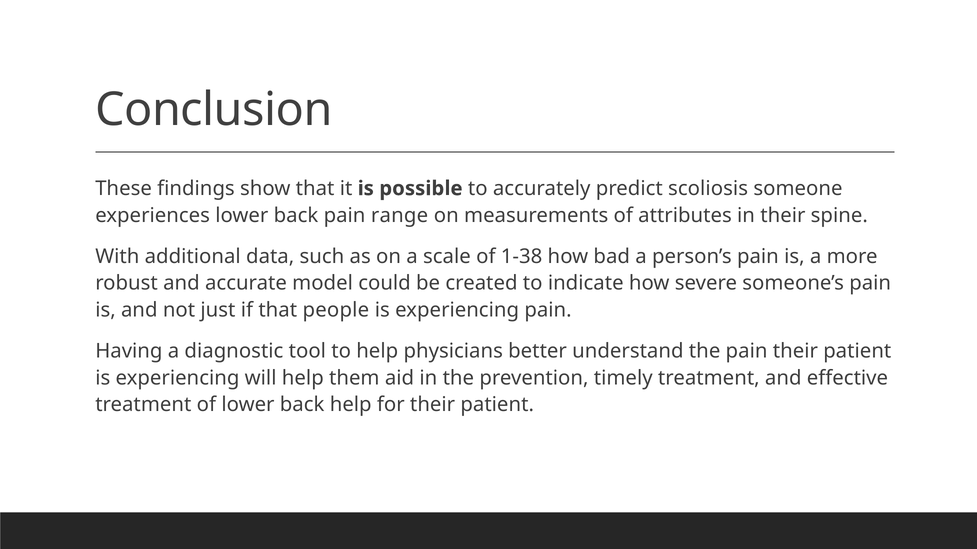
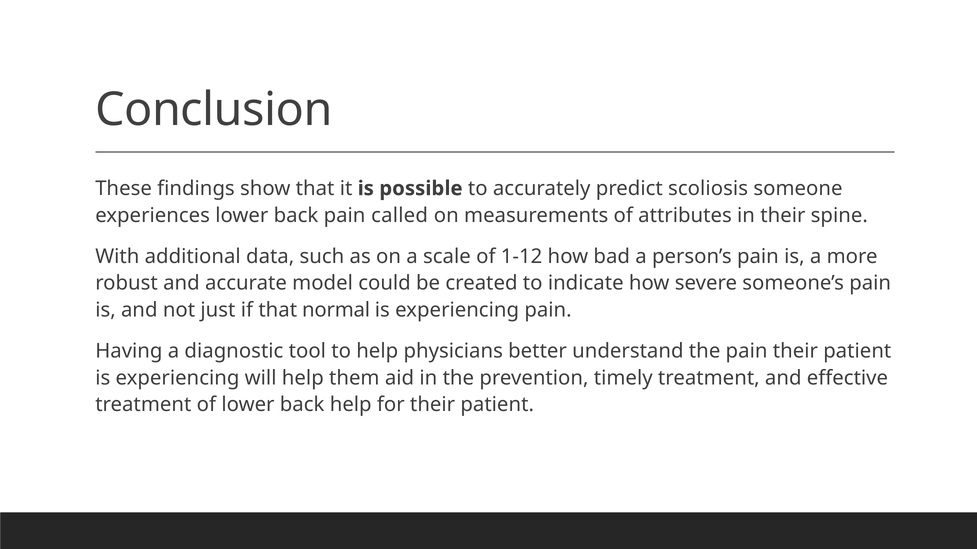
range: range -> called
1-38: 1-38 -> 1-12
people: people -> normal
